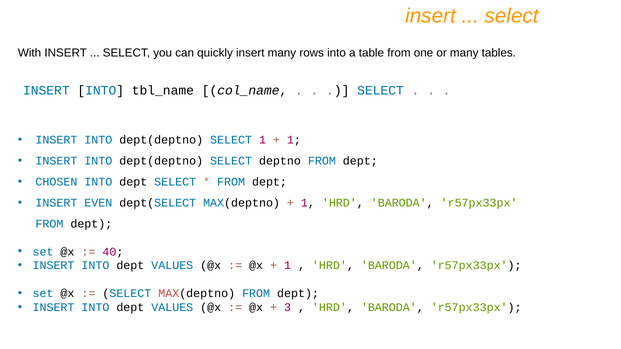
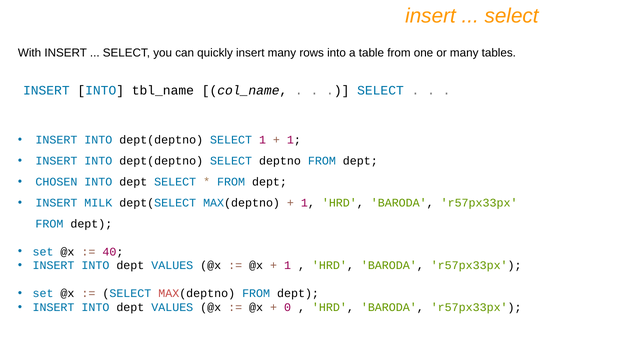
EVEN: EVEN -> MILK
3: 3 -> 0
